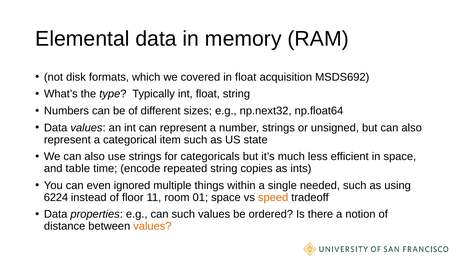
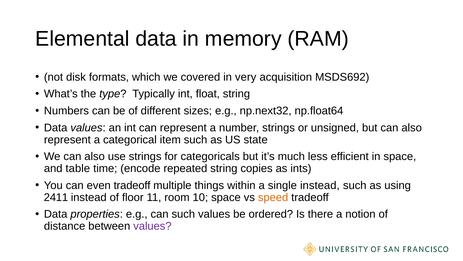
in float: float -> very
even ignored: ignored -> tradeoff
single needed: needed -> instead
6224: 6224 -> 2411
01: 01 -> 10
values at (152, 226) colour: orange -> purple
